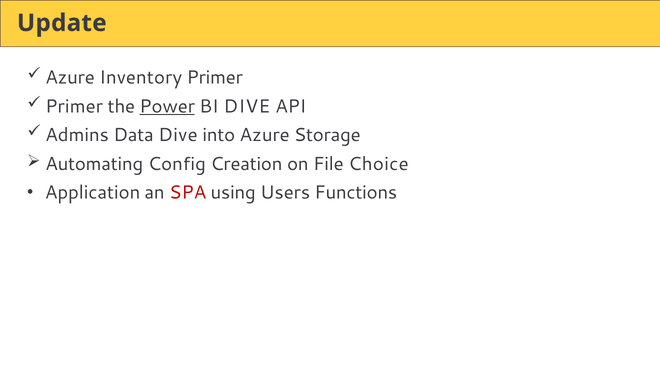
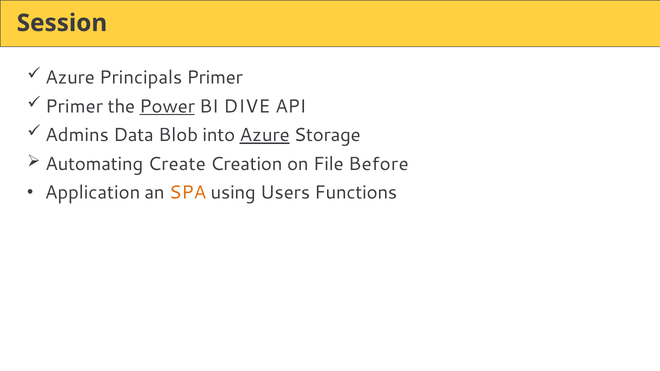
Update: Update -> Session
Inventory: Inventory -> Principals
Data Dive: Dive -> Blob
Azure at (265, 135) underline: none -> present
Config: Config -> Create
Choice: Choice -> Before
SPA colour: red -> orange
